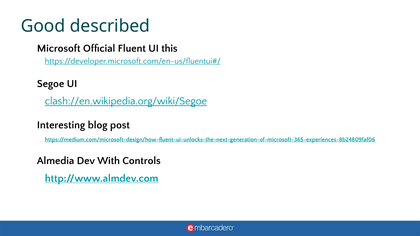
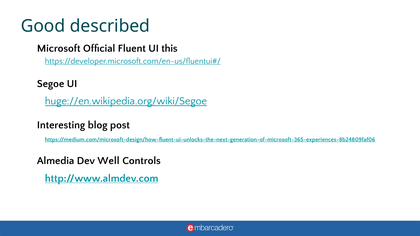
clash://en.wikipedia.org/wiki/Segoe: clash://en.wikipedia.org/wiki/Segoe -> huge://en.wikipedia.org/wiki/Segoe
With: With -> Well
